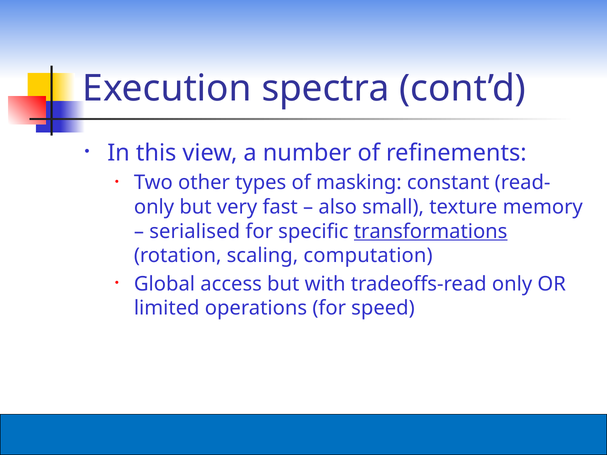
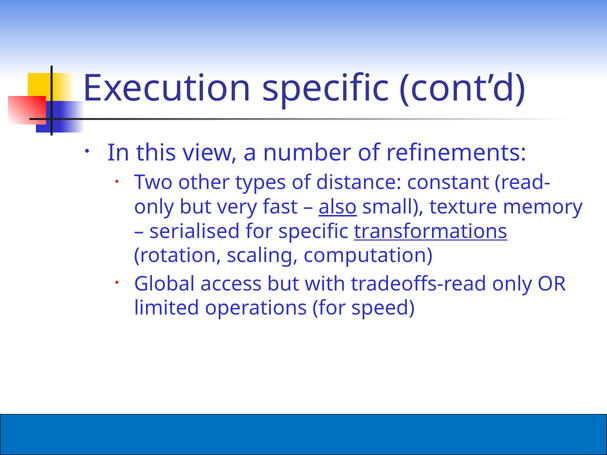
Execution spectra: spectra -> specific
masking: masking -> distance
also underline: none -> present
